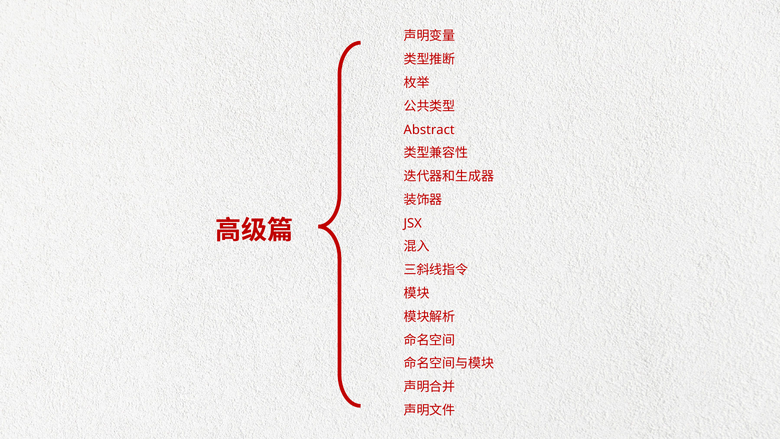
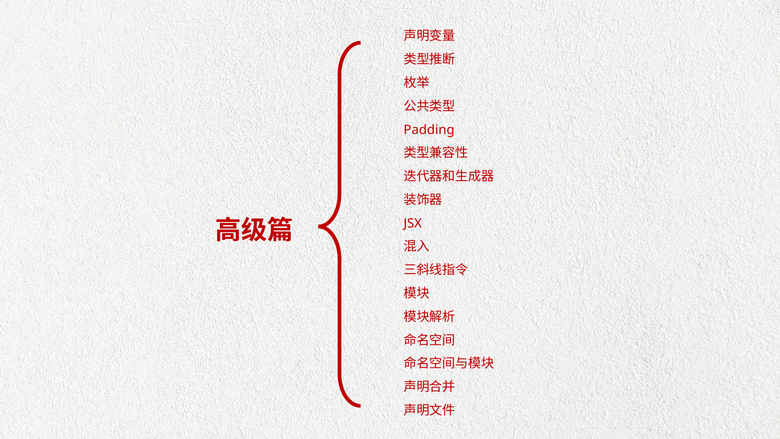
Abstract: Abstract -> Padding
